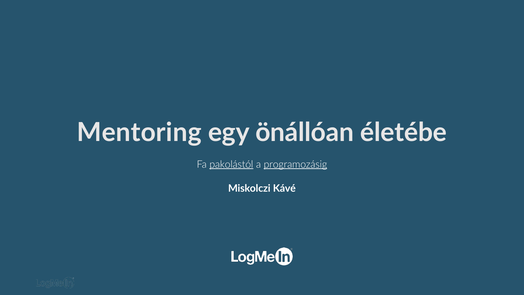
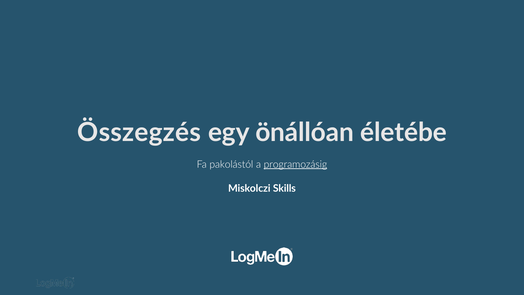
Mentoring: Mentoring -> Összegzés
pakolástól underline: present -> none
Kávé: Kávé -> Skills
